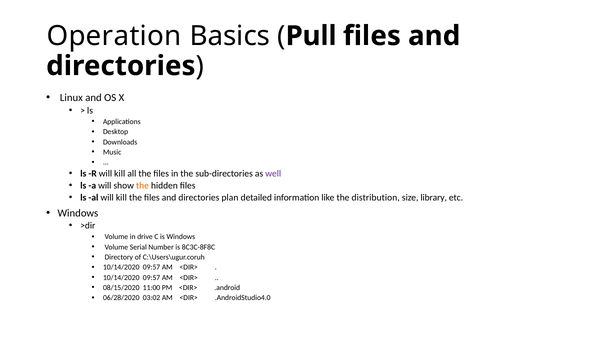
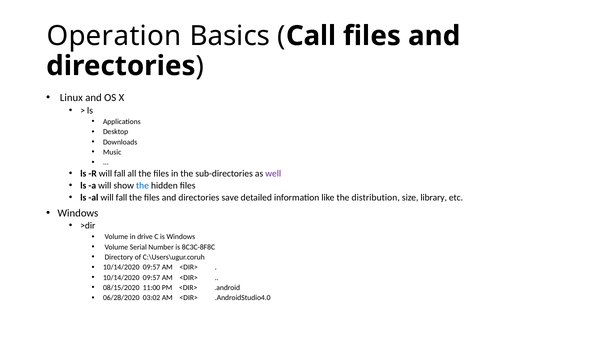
Pull: Pull -> Call
R will kill: kill -> fall
the at (143, 185) colour: orange -> blue
al will kill: kill -> fall
plan: plan -> save
